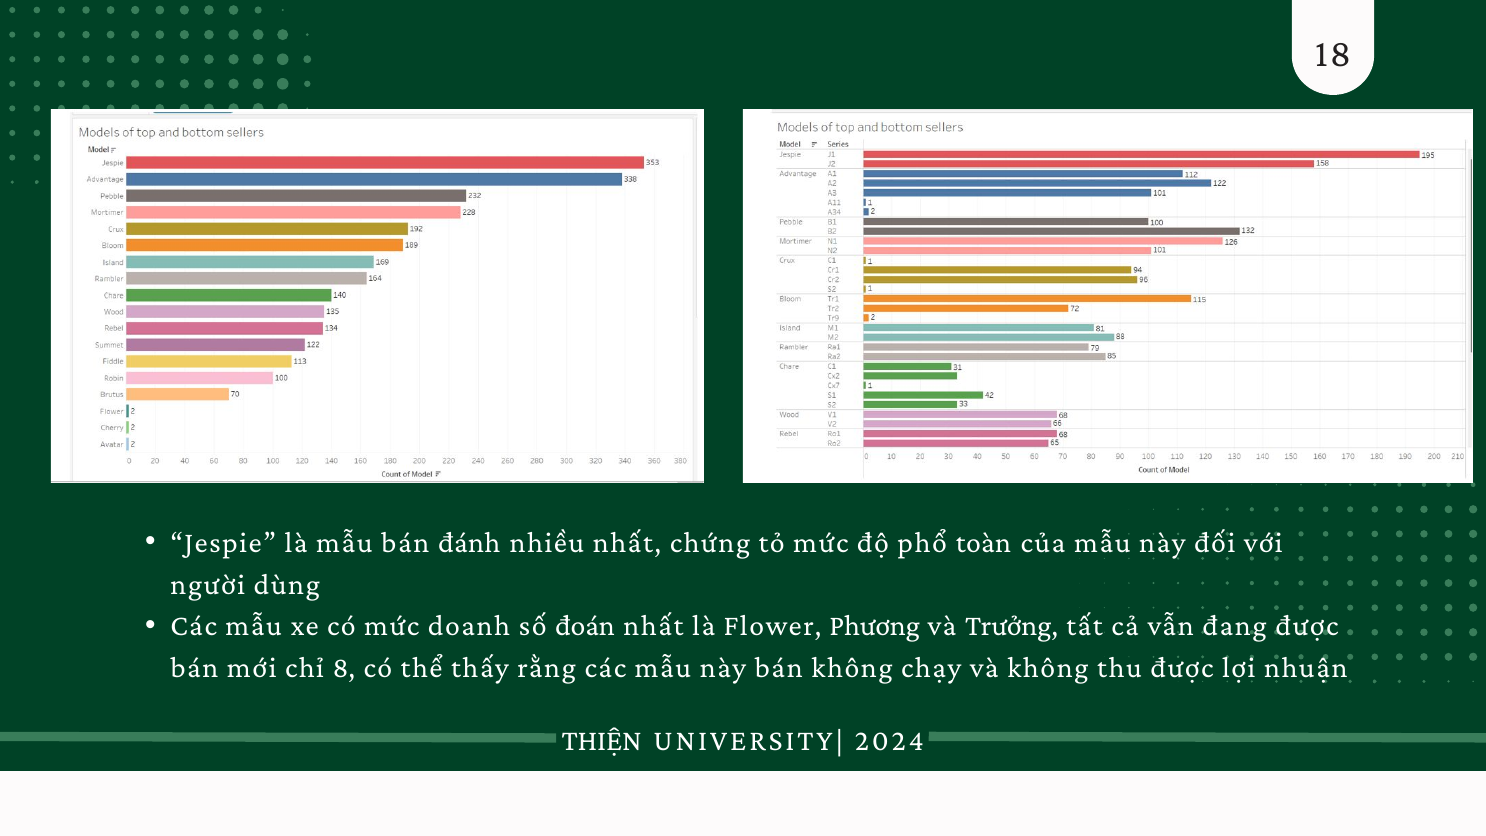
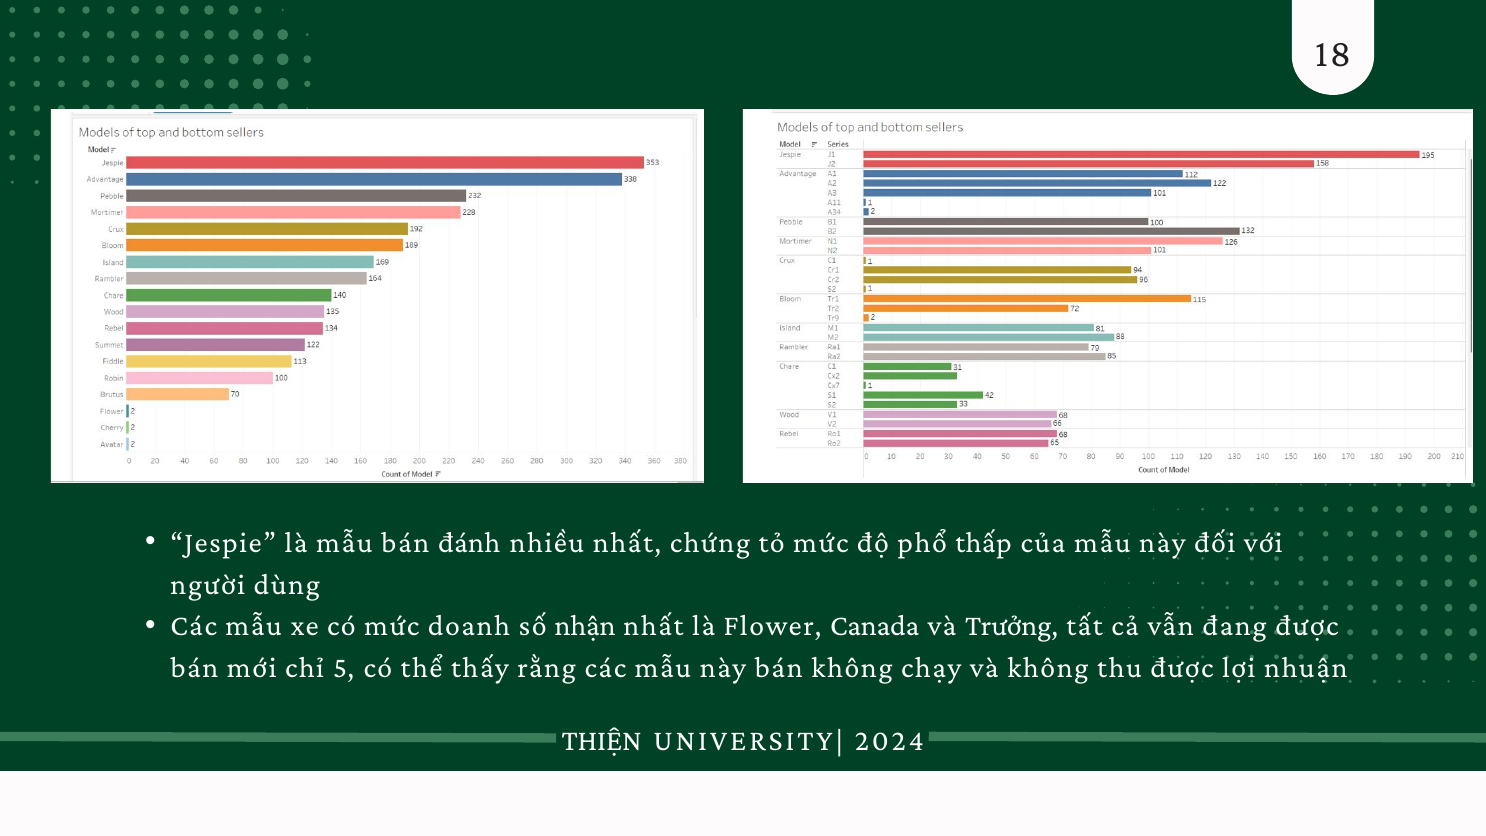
toàn: toàn -> thấp
đoán: đoán -> nhận
Phương: Phương -> Canada
8: 8 -> 5
